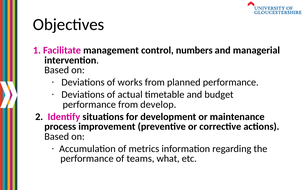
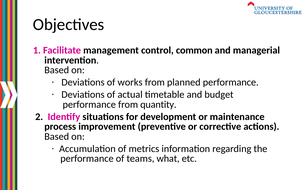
numbers: numbers -> common
develop: develop -> quantity
